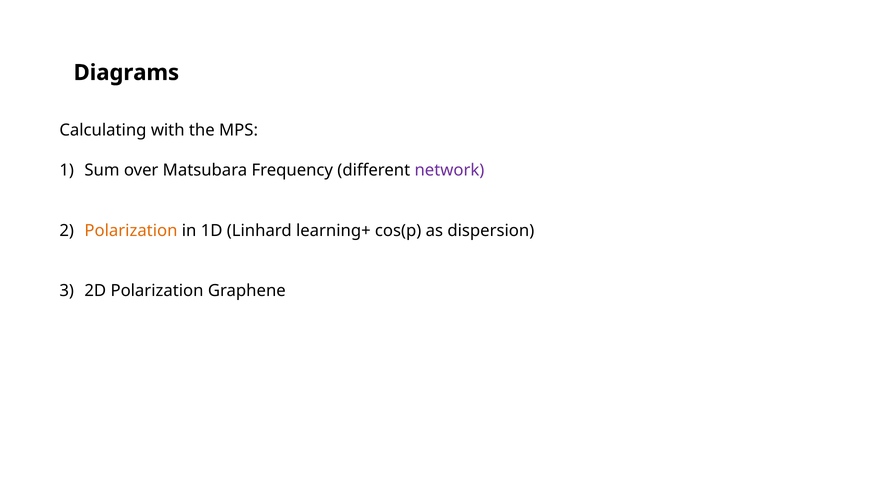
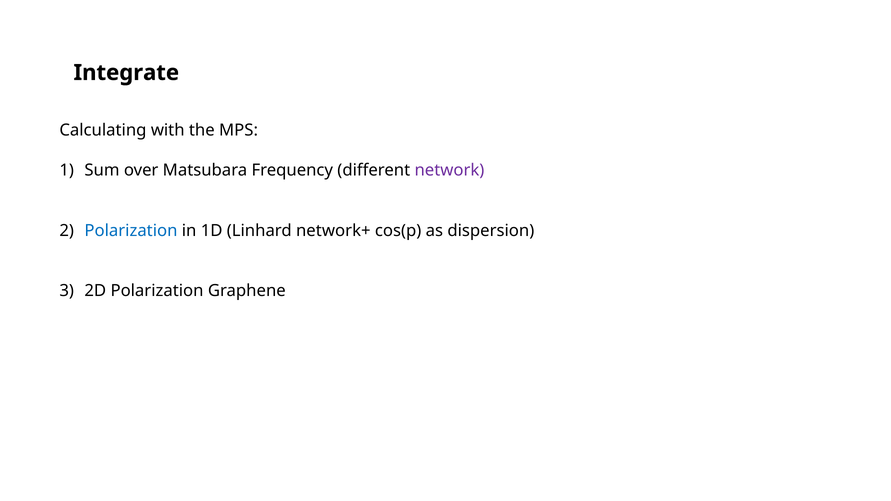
Diagrams: Diagrams -> Integrate
Polarization at (131, 231) colour: orange -> blue
learning+: learning+ -> network+
